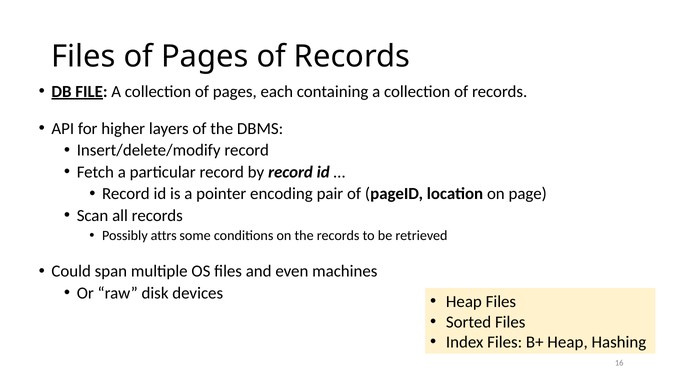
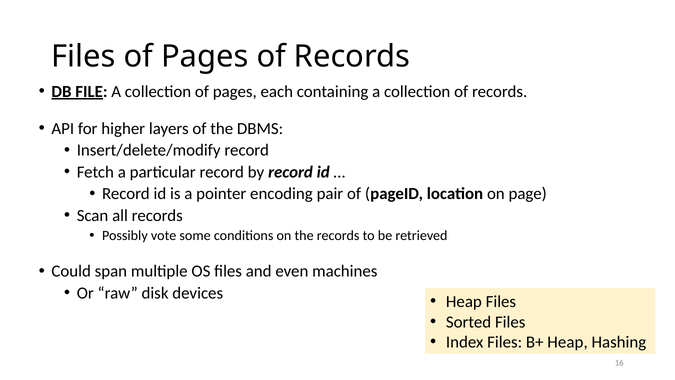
attrs: attrs -> vote
